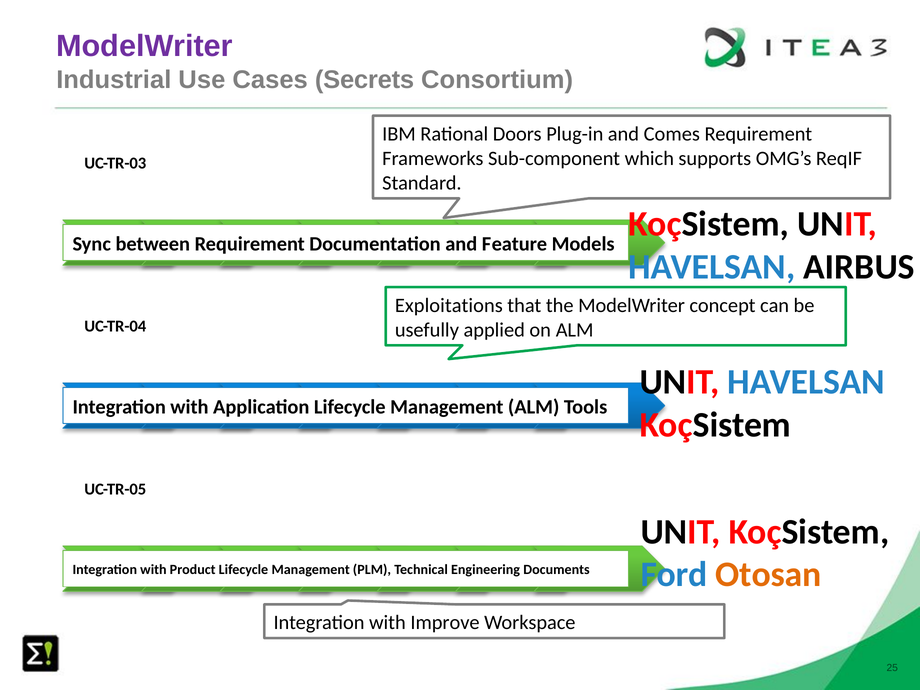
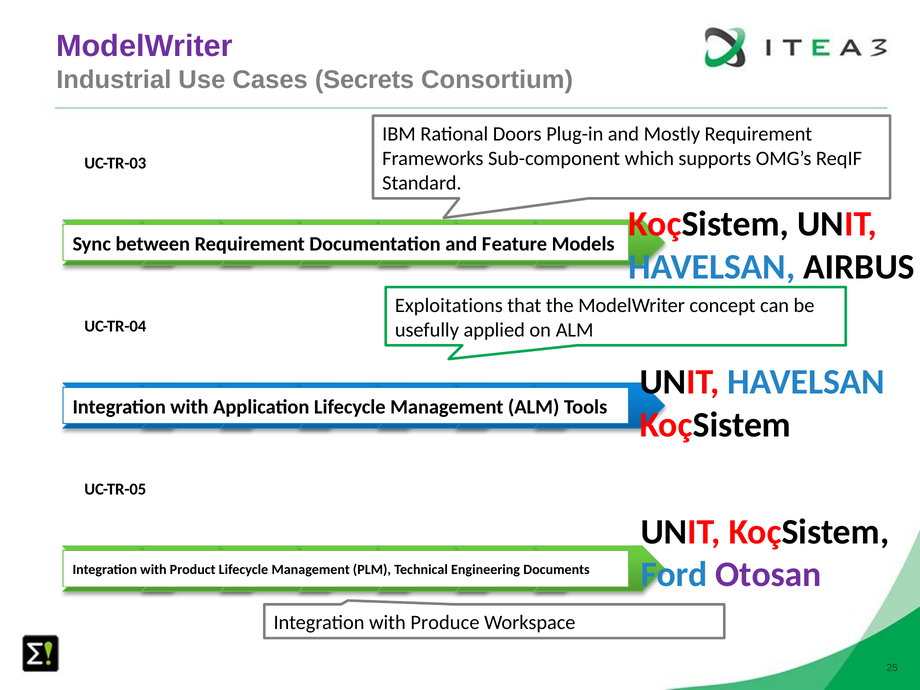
Comes: Comes -> Mostly
Otosan colour: orange -> purple
Improve: Improve -> Produce
